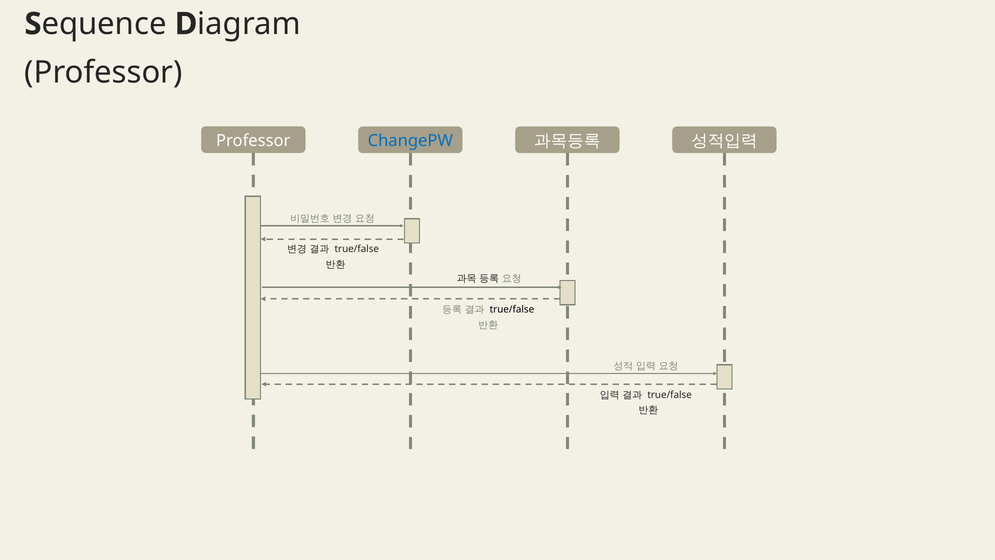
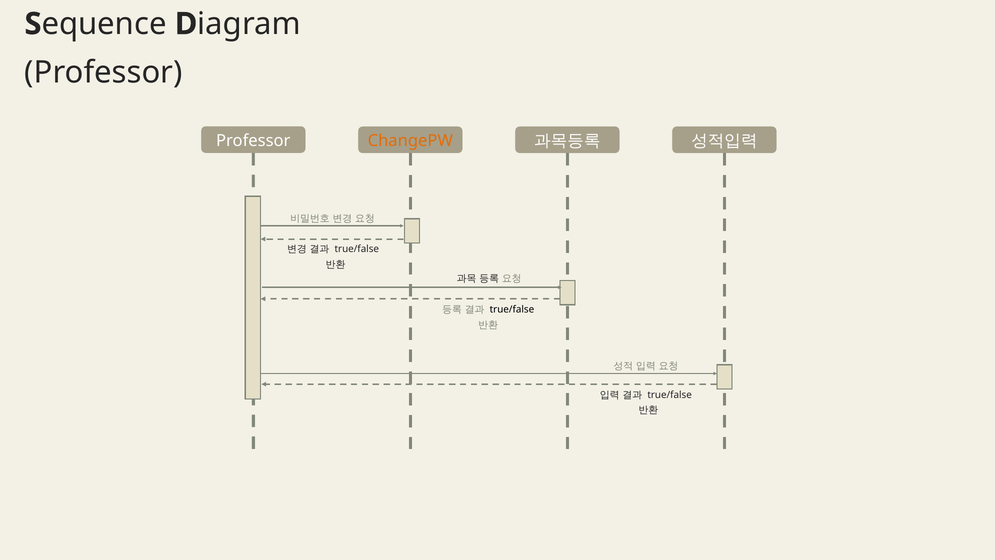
ChangePW colour: blue -> orange
